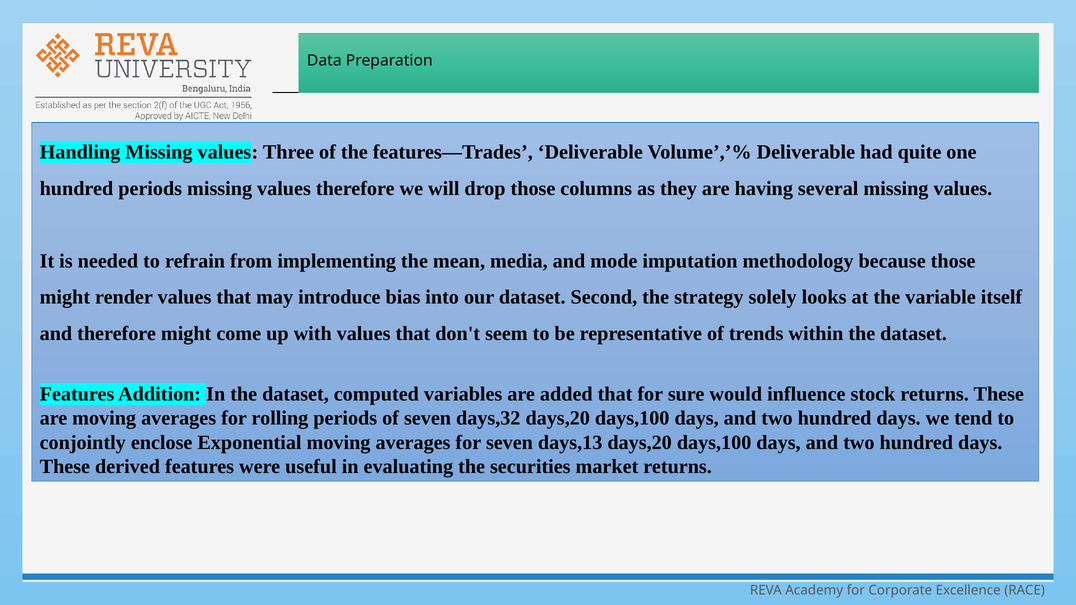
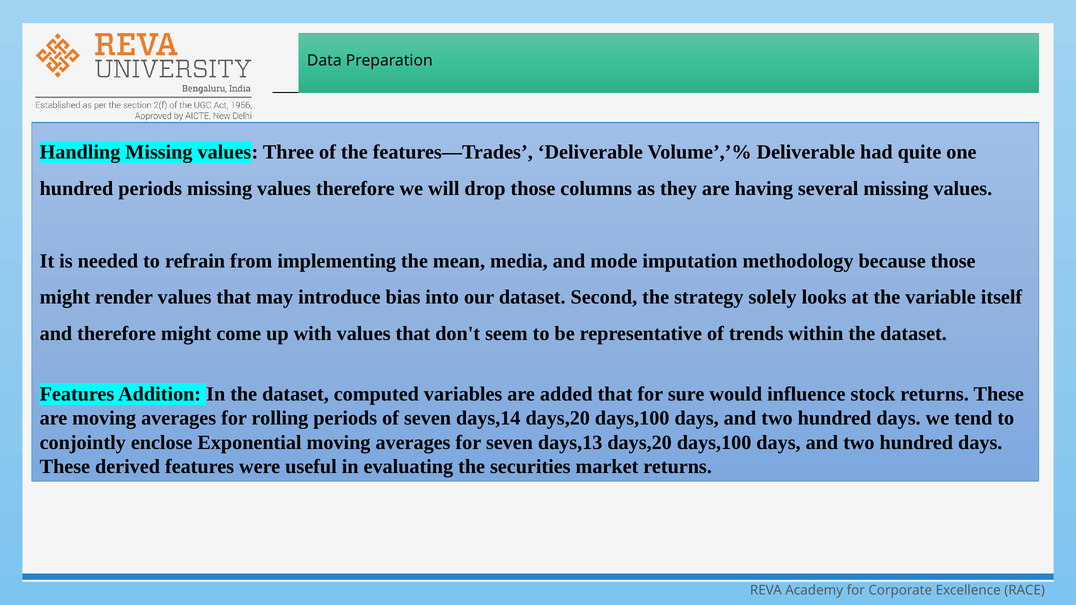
days,32: days,32 -> days,14
